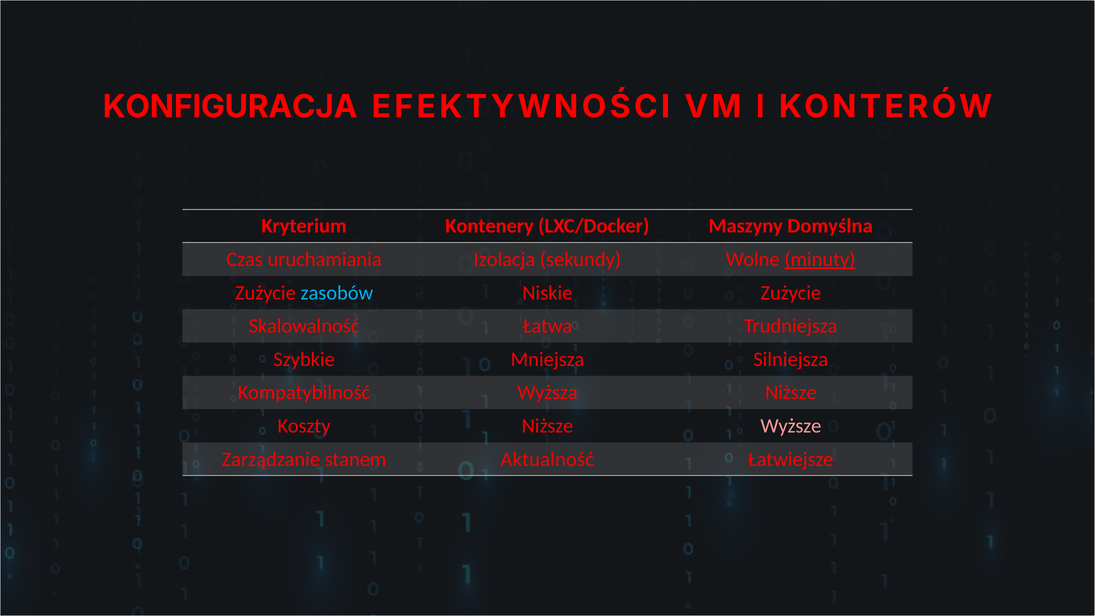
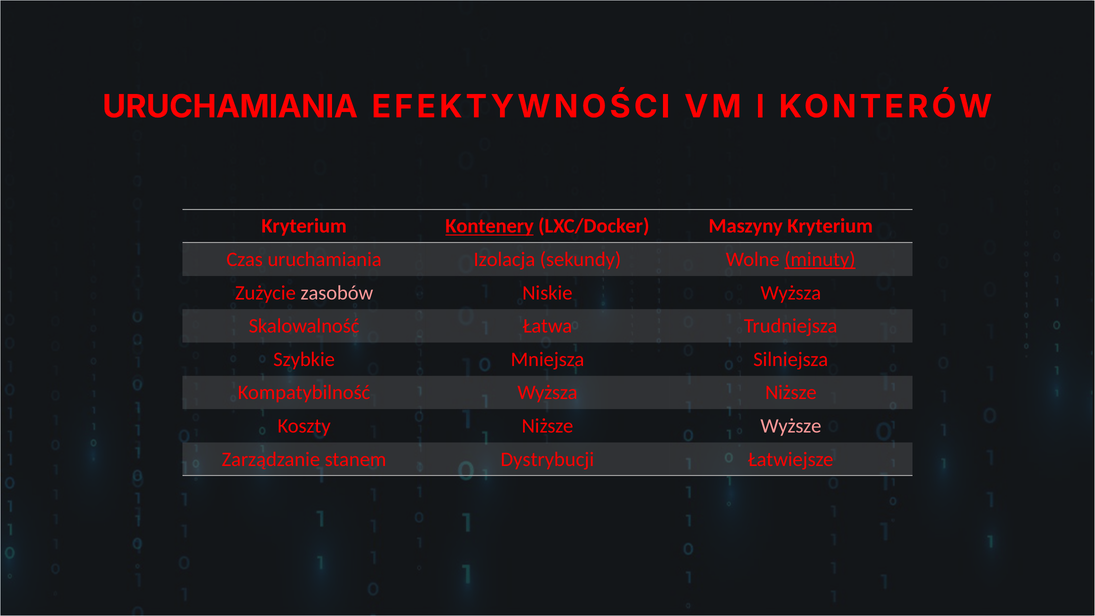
KONFIGURACJA at (230, 107): KONFIGURACJA -> URUCHAMIANIA
Kontenery underline: none -> present
Maszyny Domyślna: Domyślna -> Kryterium
zasobów colour: light blue -> pink
Niskie Zużycie: Zużycie -> Wyższa
Aktualność: Aktualność -> Dystrybucji
